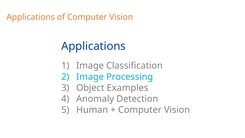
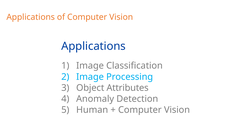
Examples: Examples -> Attributes
